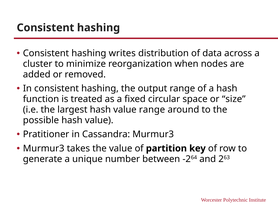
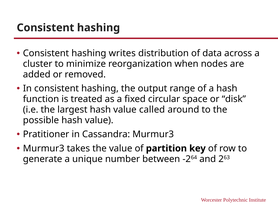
size: size -> disk
value range: range -> called
